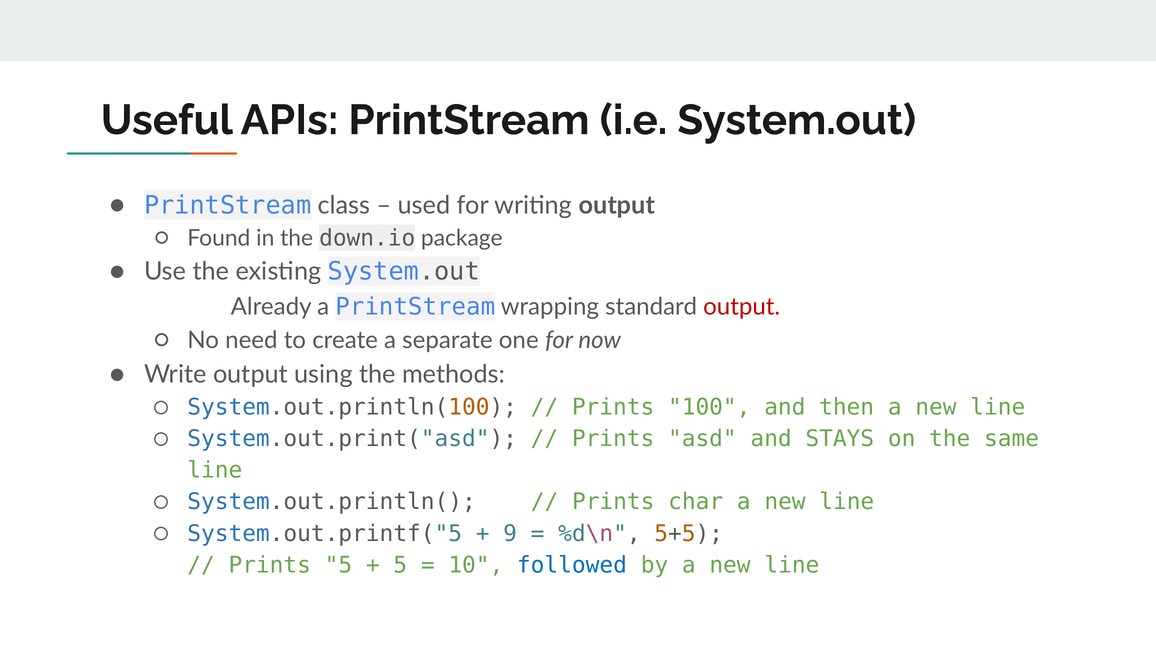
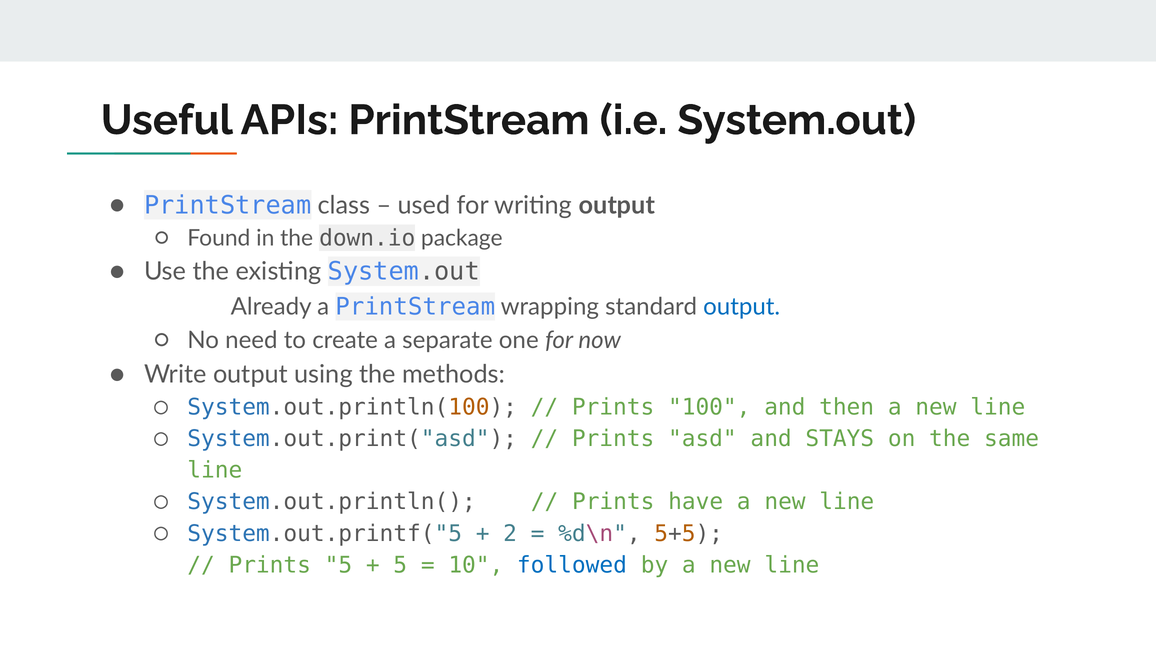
output at (742, 307) colour: red -> blue
char: char -> have
9: 9 -> 2
